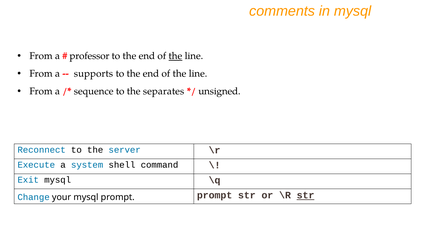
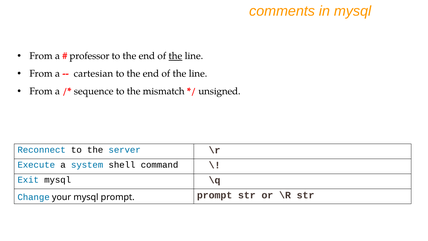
supports: supports -> cartesian
separates: separates -> mismatch
str at (306, 195) underline: present -> none
